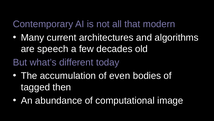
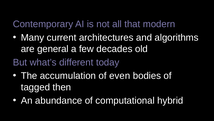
speech: speech -> general
image: image -> hybrid
